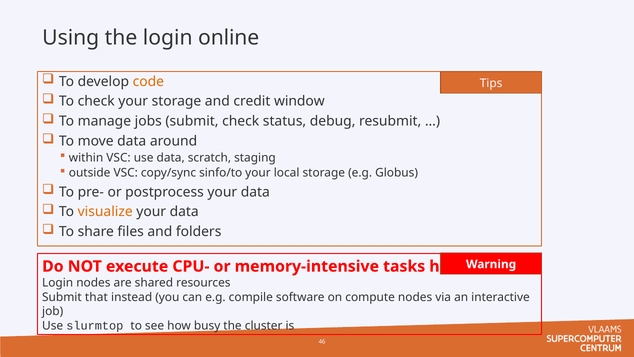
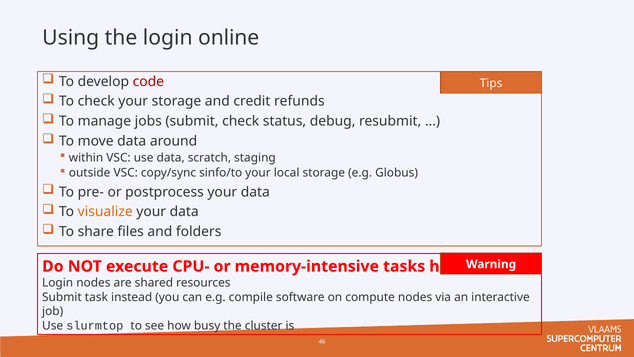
code colour: orange -> red
window: window -> refunds
that: that -> task
